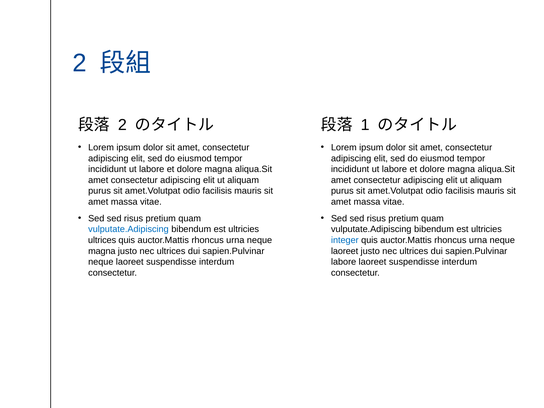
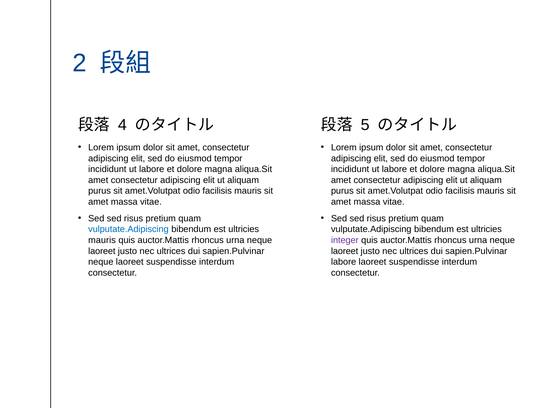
2 at (122, 125): 2 -> 4
1: 1 -> 5
ultrices at (102, 240): ultrices -> mauris
integer colour: blue -> purple
magna at (102, 251): magna -> laoreet
